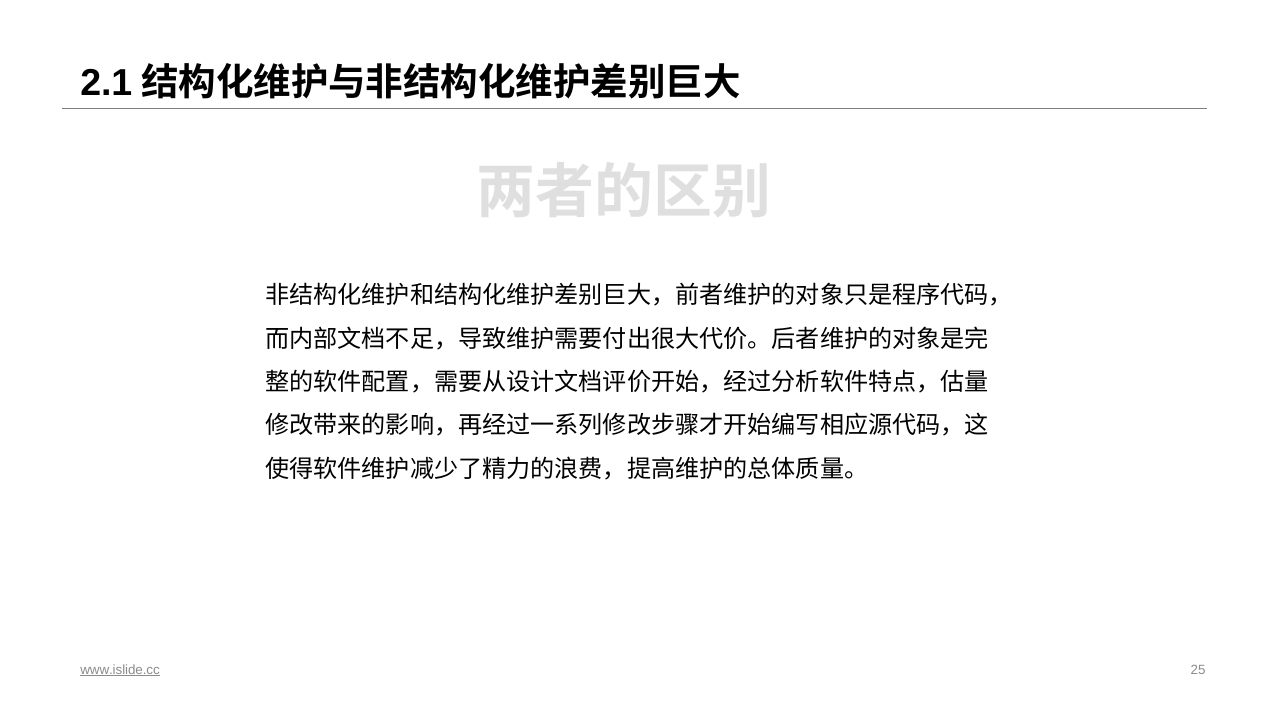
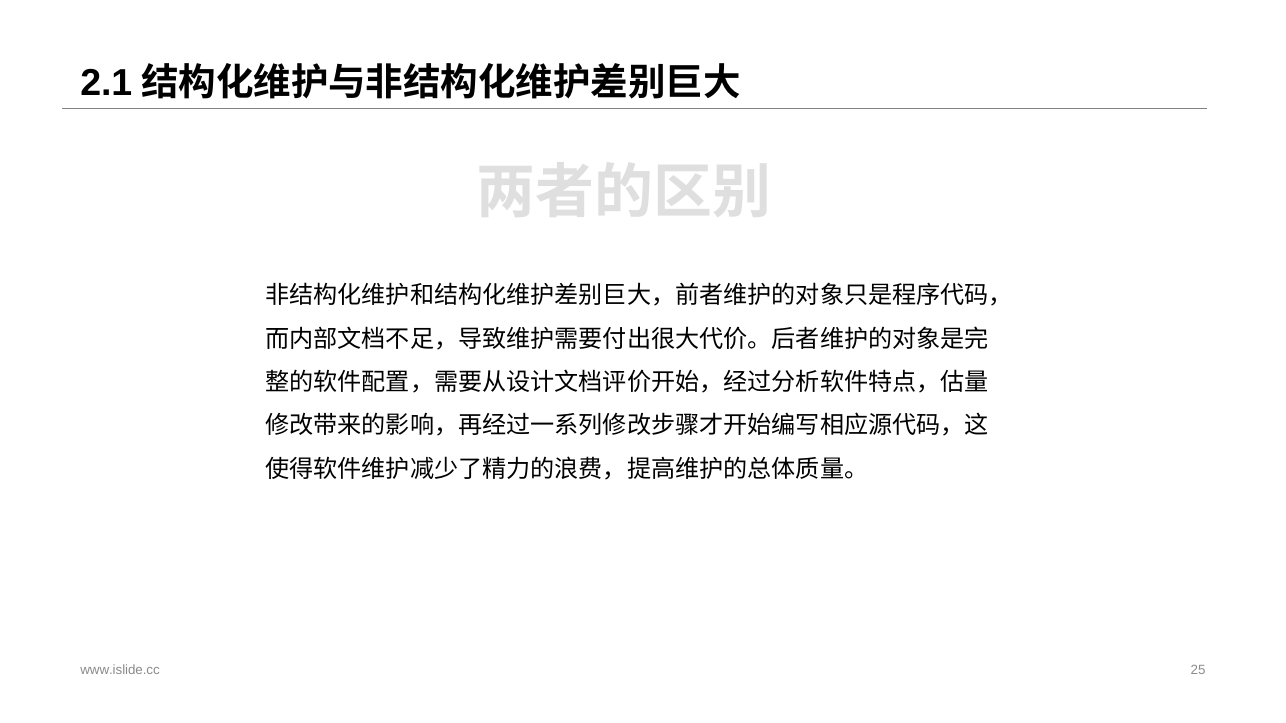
www.islide.cc underline: present -> none
